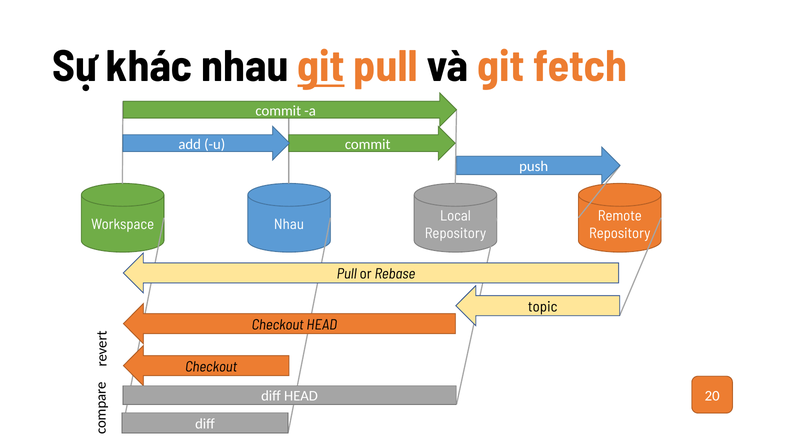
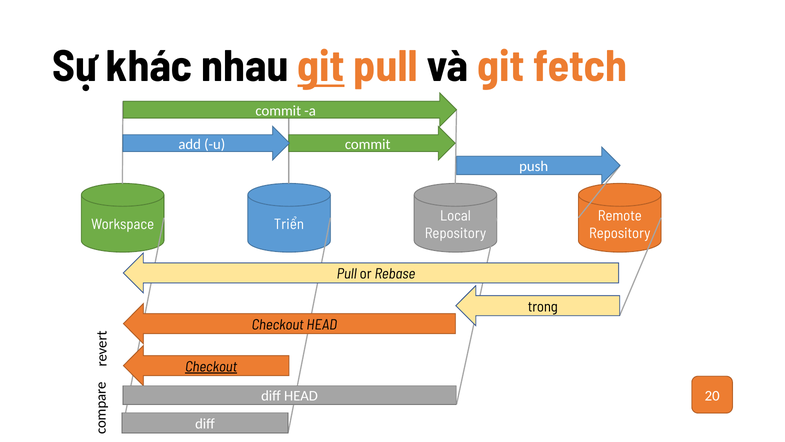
Workspace Nhau: Nhau -> Triển
topic: topic -> trong
Checkout at (211, 366) underline: none -> present
